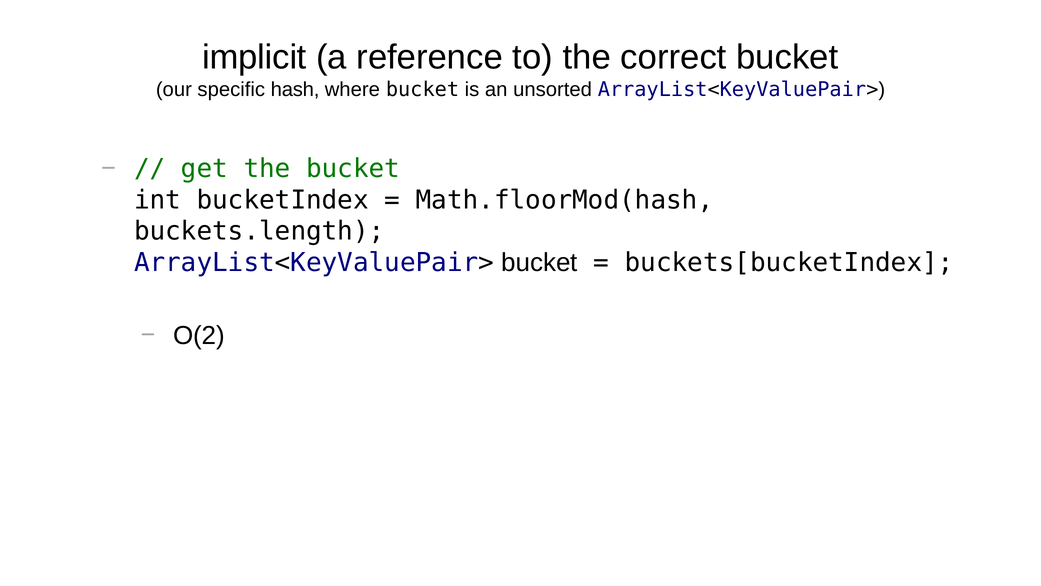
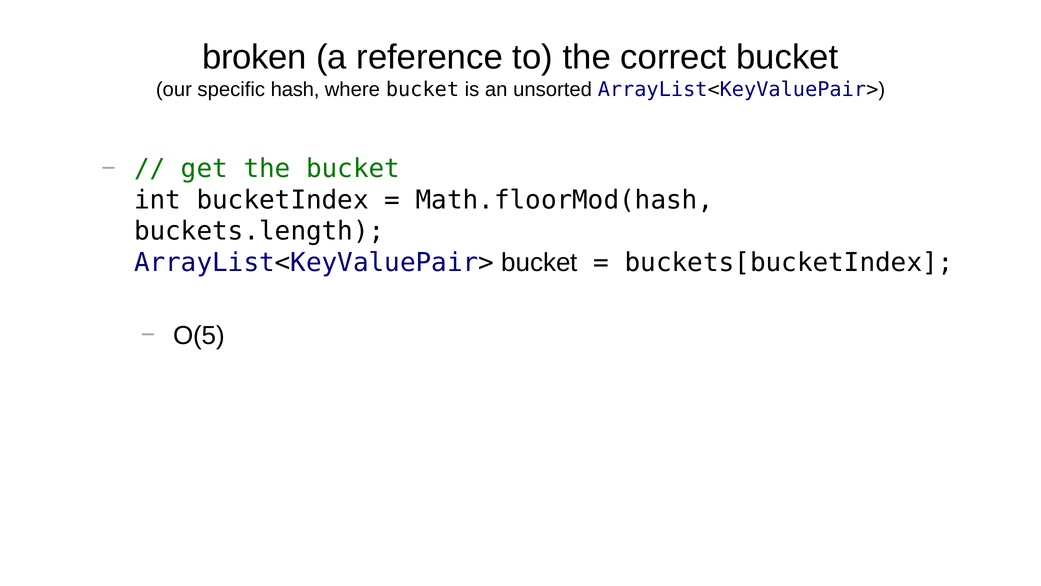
implicit: implicit -> broken
O(2: O(2 -> O(5
